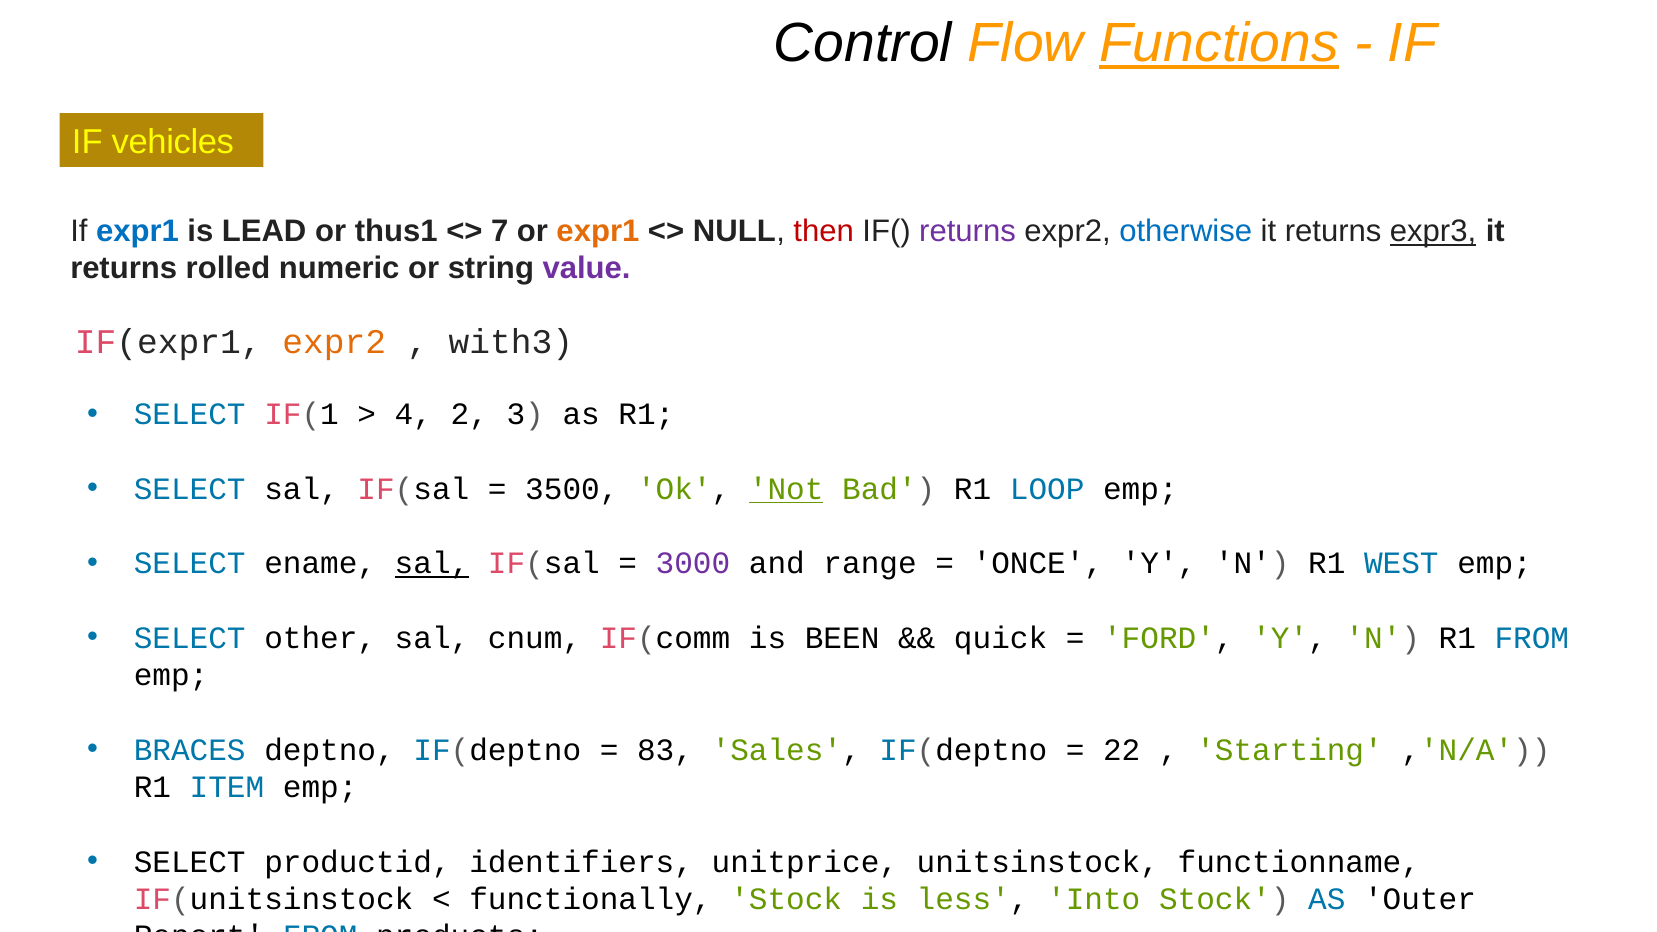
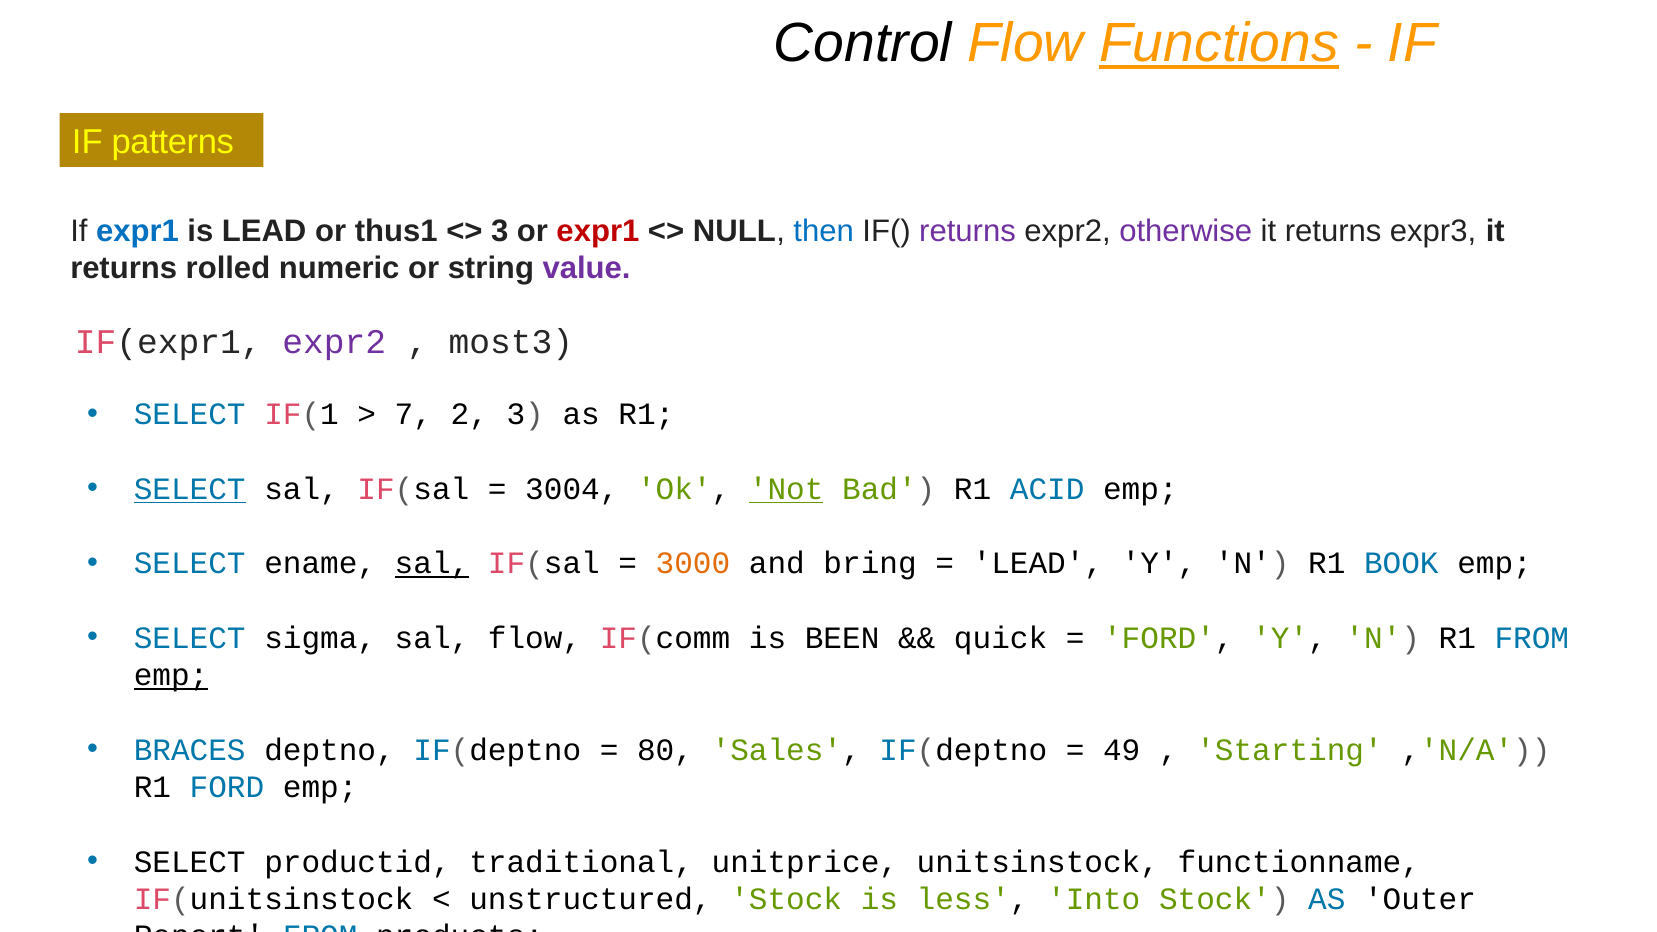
vehicles: vehicles -> patterns
7 at (500, 231): 7 -> 3
expr1 at (598, 231) colour: orange -> red
then colour: red -> blue
otherwise colour: blue -> purple
expr3 underline: present -> none
expr2 at (334, 342) colour: orange -> purple
with3: with3 -> most3
4: 4 -> 7
SELECT at (190, 489) underline: none -> present
3500: 3500 -> 3004
LOOP: LOOP -> ACID
3000 colour: purple -> orange
range: range -> bring
ONCE at (1038, 564): ONCE -> LEAD
WEST: WEST -> BOOK
other: other -> sigma
sal cnum: cnum -> flow
emp at (171, 676) underline: none -> present
83: 83 -> 80
22: 22 -> 49
R1 ITEM: ITEM -> FORD
identifiers: identifiers -> traditional
functionally: functionally -> unstructured
